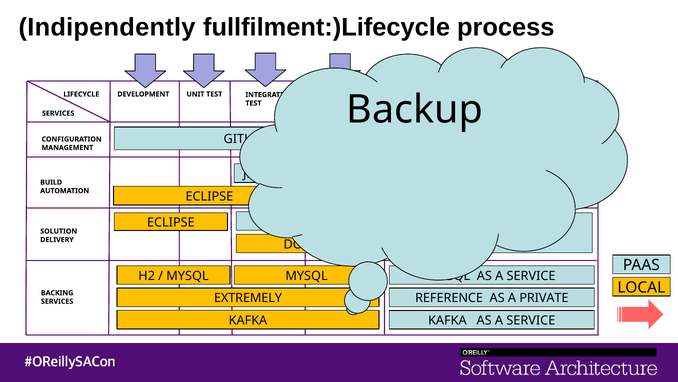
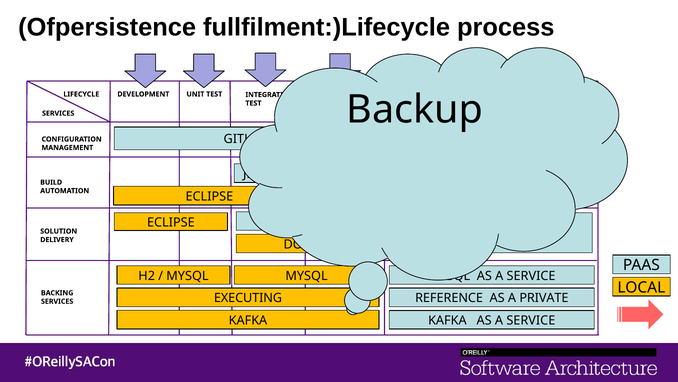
Indipendently: Indipendently -> Ofpersistence
EXTREMELY: EXTREMELY -> EXECUTING
